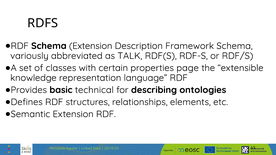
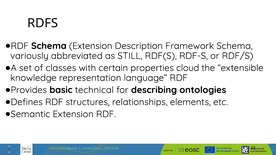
TALK: TALK -> STILL
page: page -> cloud
